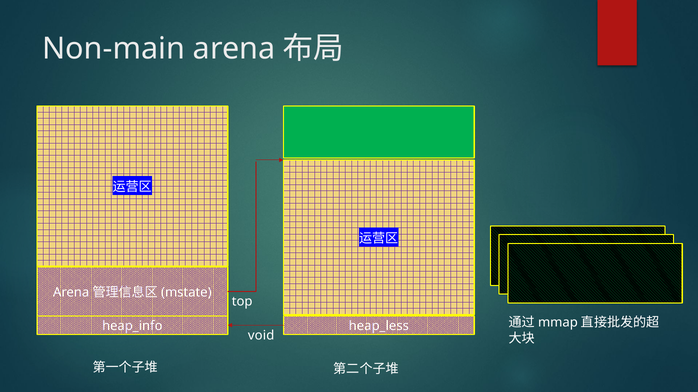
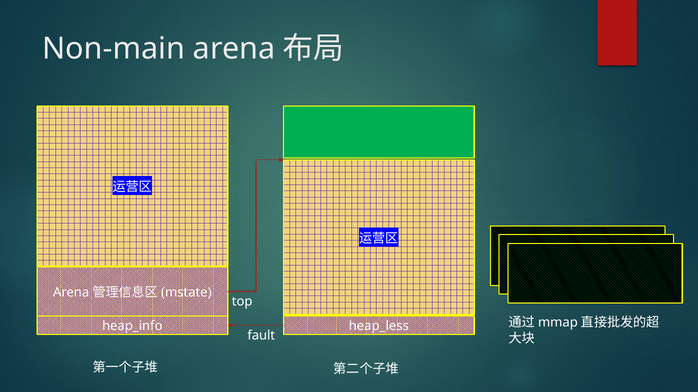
void: void -> fault
